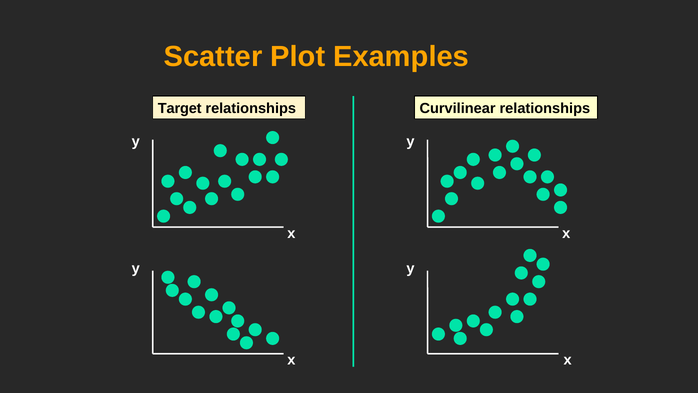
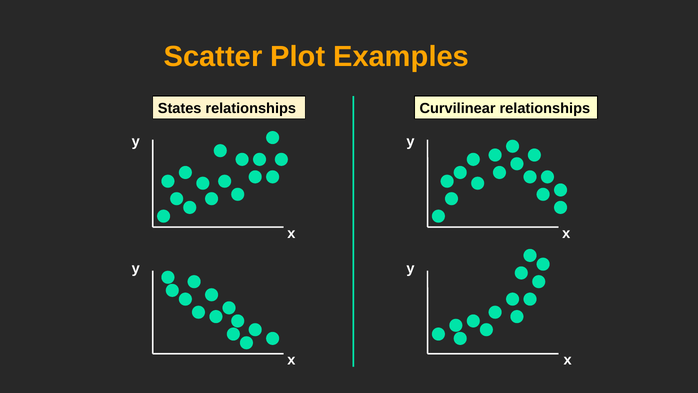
Target: Target -> States
